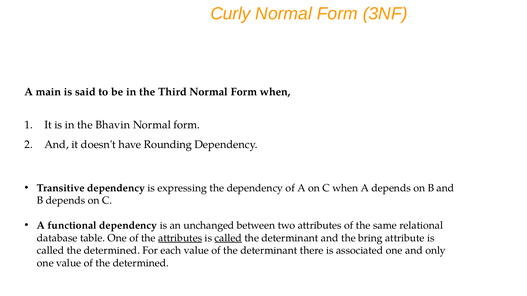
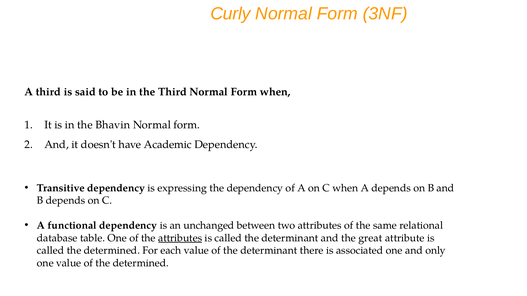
A main: main -> third
Rounding: Rounding -> Academic
called at (228, 238) underline: present -> none
bring: bring -> great
